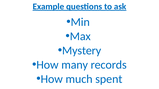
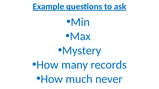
spent: spent -> never
